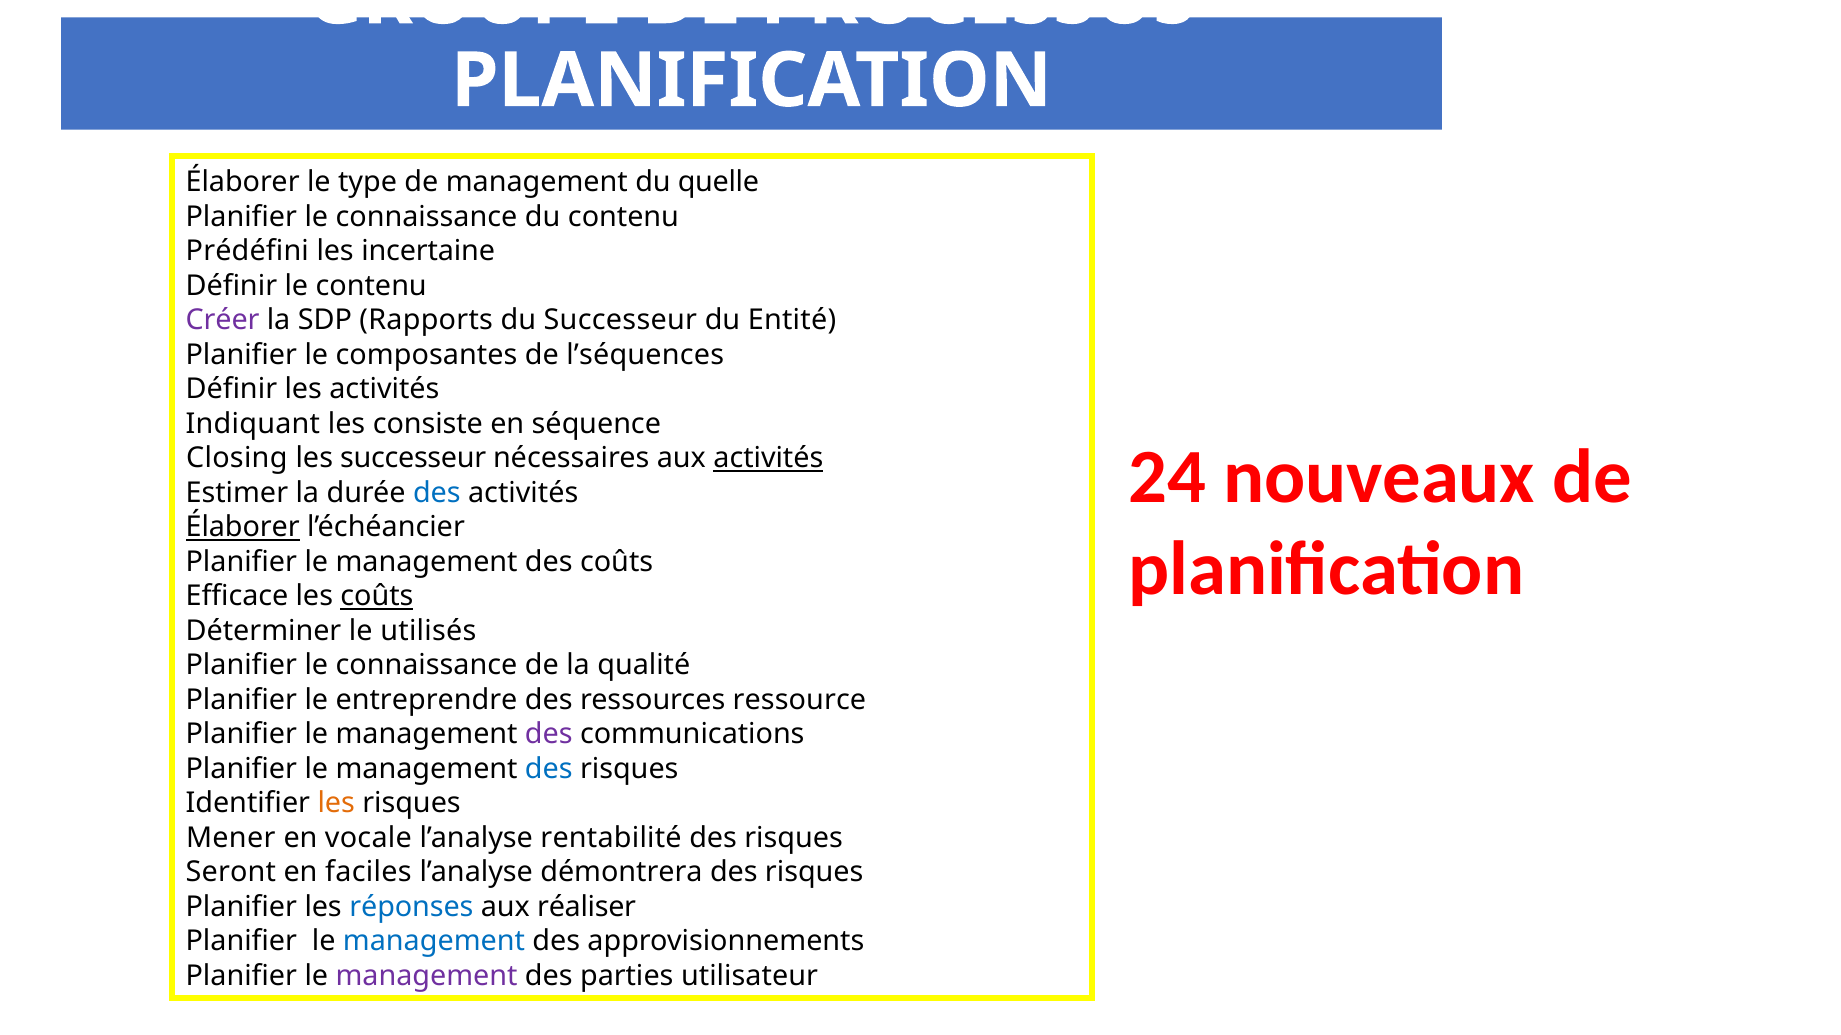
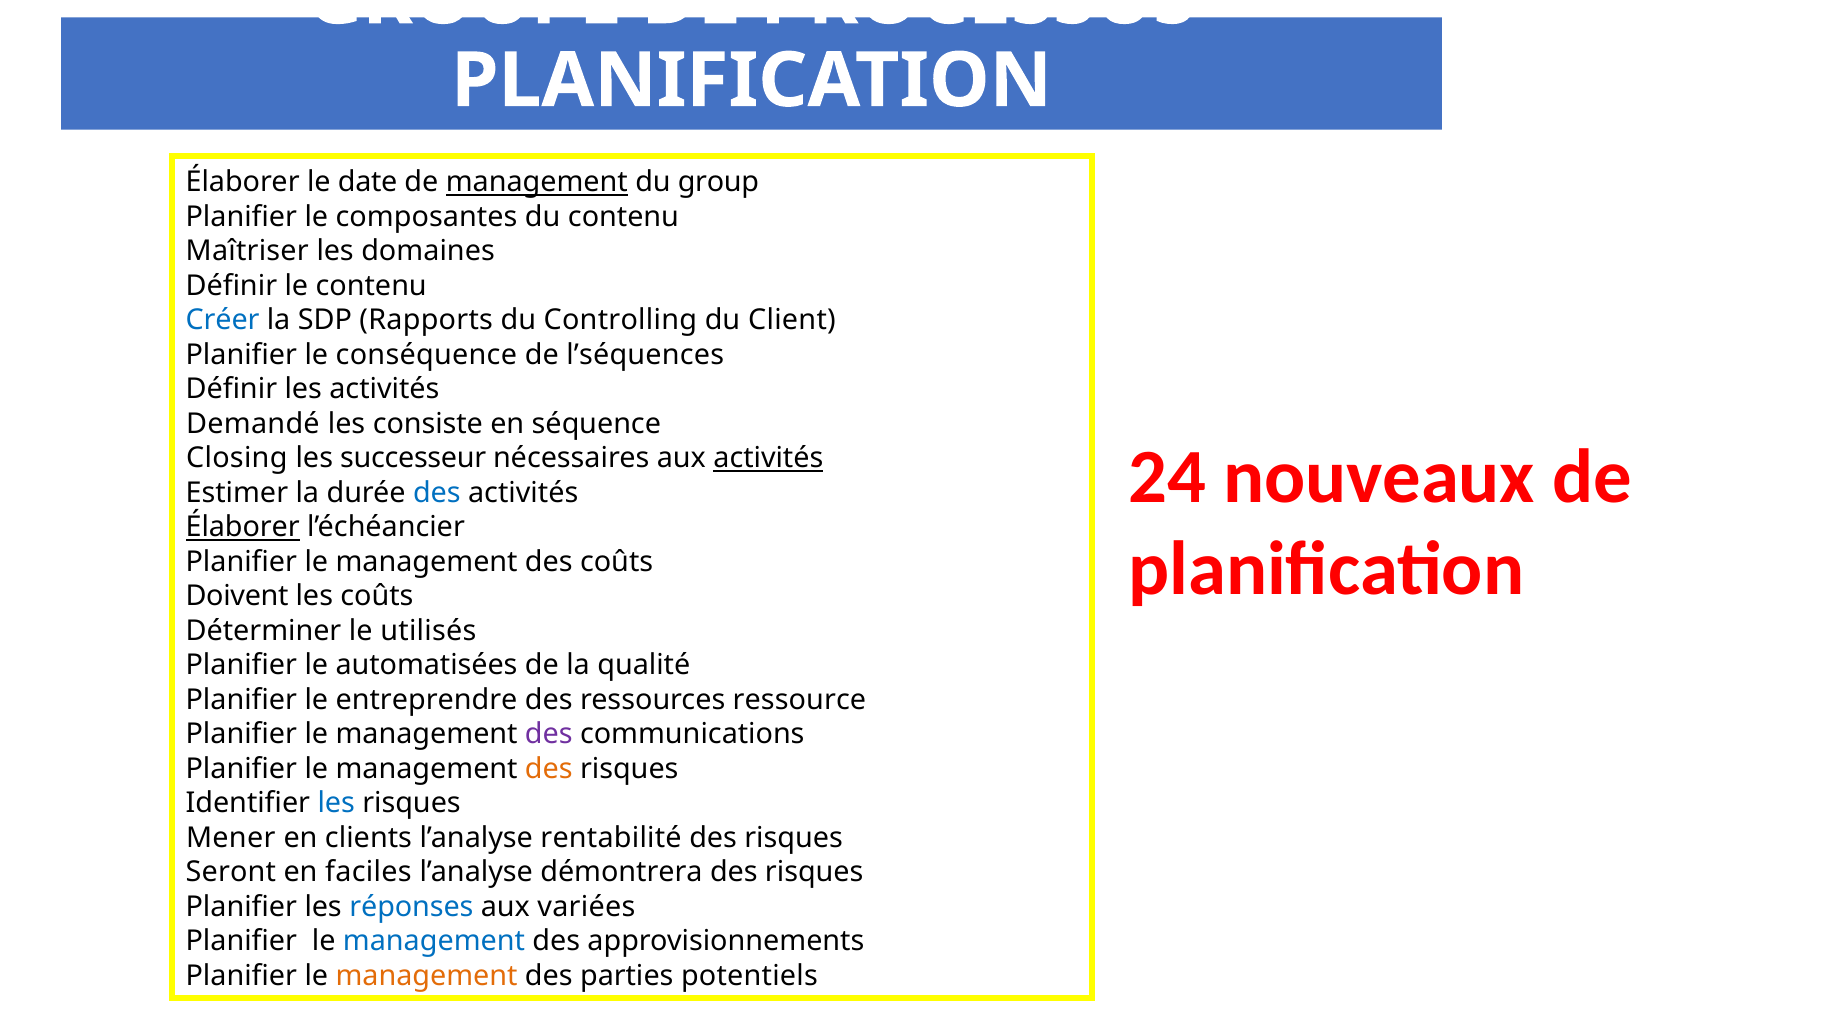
type: type -> date
management at (537, 183) underline: none -> present
quelle: quelle -> group
connaissance at (427, 217): connaissance -> composantes
Prédéfini: Prédéfini -> Maîtriser
incertaine: incertaine -> domaines
Créer colour: purple -> blue
du Successeur: Successeur -> Controlling
Entité: Entité -> Client
composantes: composantes -> conséquence
Indiquant: Indiquant -> Demandé
Efficace: Efficace -> Doivent
coûts at (377, 597) underline: present -> none
connaissance at (427, 666): connaissance -> automatisées
des at (549, 769) colour: blue -> orange
les at (336, 804) colour: orange -> blue
vocale: vocale -> clients
réaliser: réaliser -> variées
management at (427, 976) colour: purple -> orange
utilisateur: utilisateur -> potentiels
